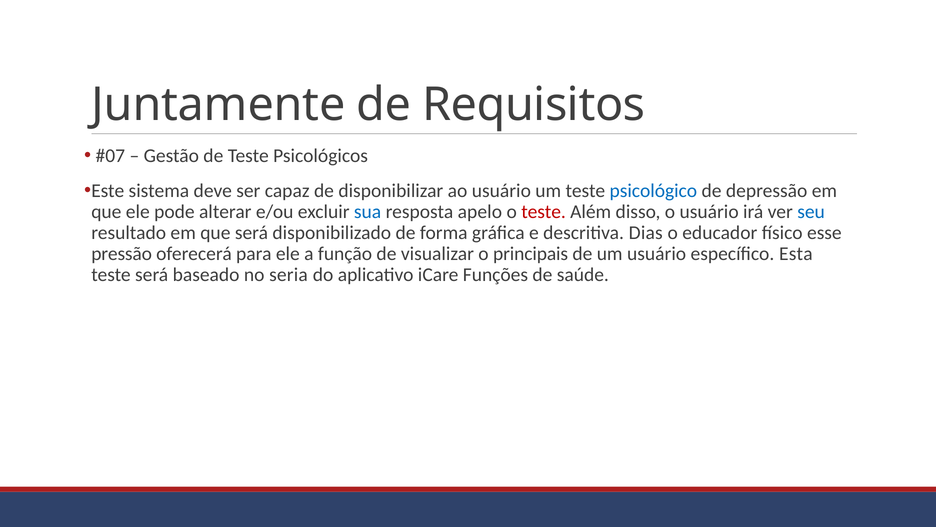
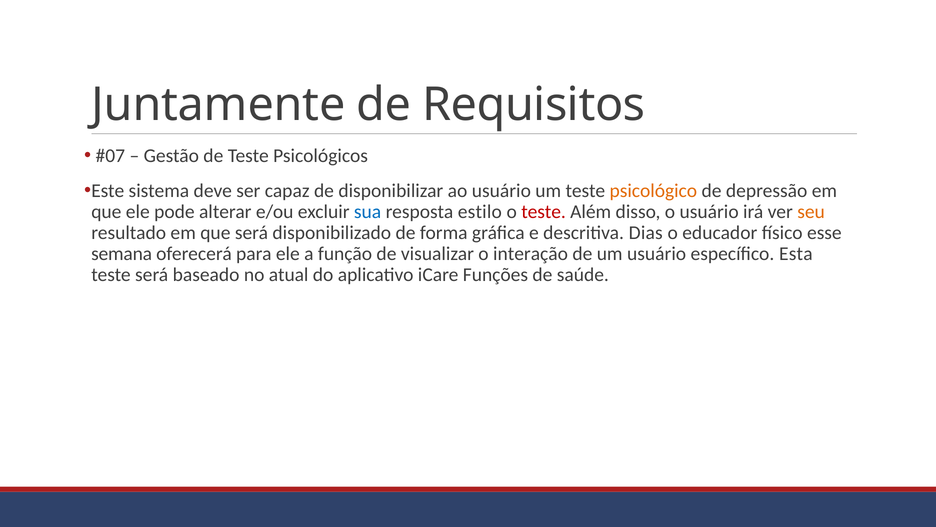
psicológico colour: blue -> orange
apelo: apelo -> estilo
seu colour: blue -> orange
pressão: pressão -> semana
principais: principais -> interação
seria: seria -> atual
